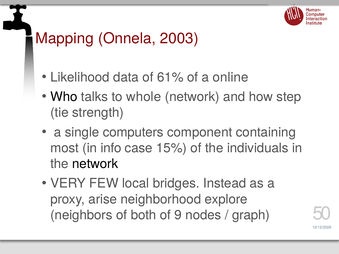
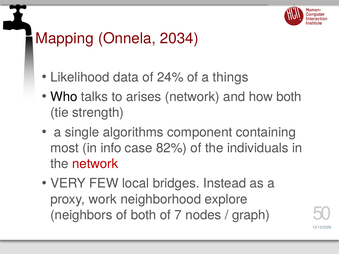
2003: 2003 -> 2034
61%: 61% -> 24%
online: online -> things
whole: whole -> arises
how step: step -> both
computers: computers -> algorithms
15%: 15% -> 82%
network at (95, 164) colour: black -> red
arise: arise -> work
9: 9 -> 7
